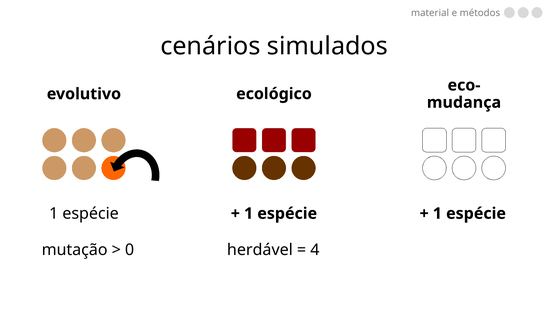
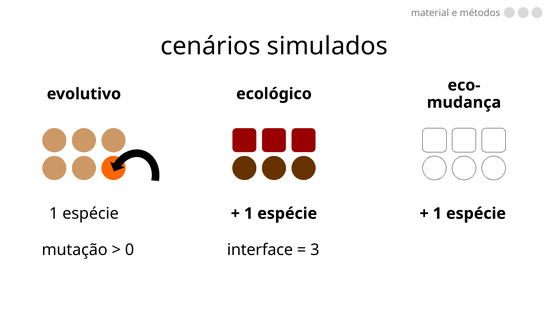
herdável: herdável -> interface
4: 4 -> 3
